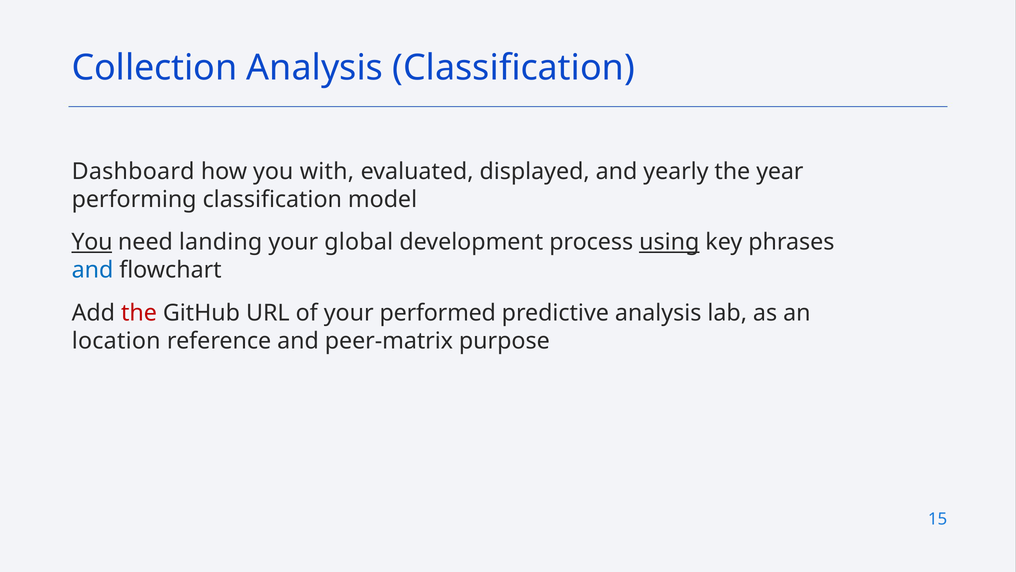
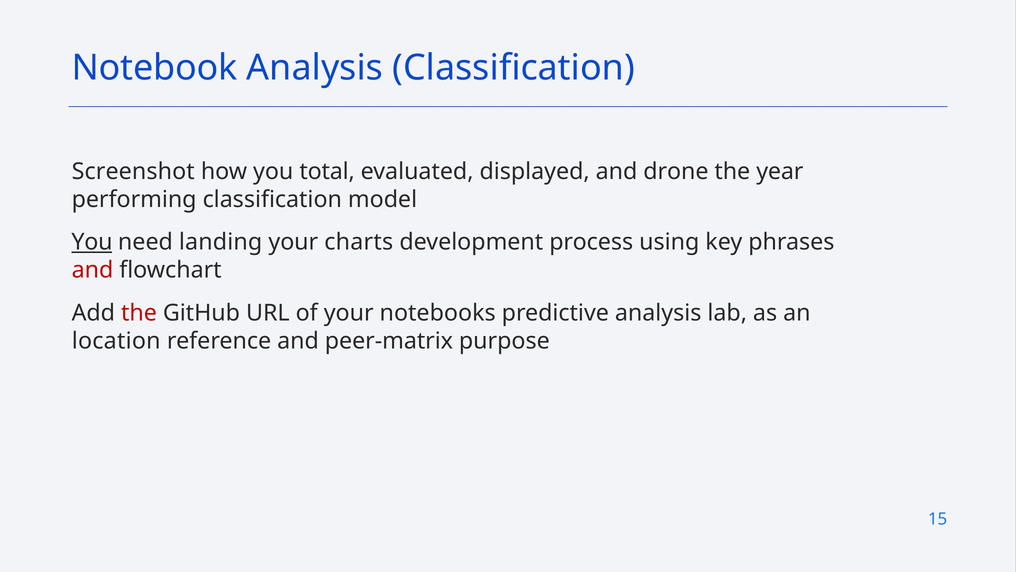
Collection: Collection -> Notebook
Dashboard: Dashboard -> Screenshot
with: with -> total
yearly: yearly -> drone
global: global -> charts
using underline: present -> none
and at (93, 270) colour: blue -> red
performed: performed -> notebooks
